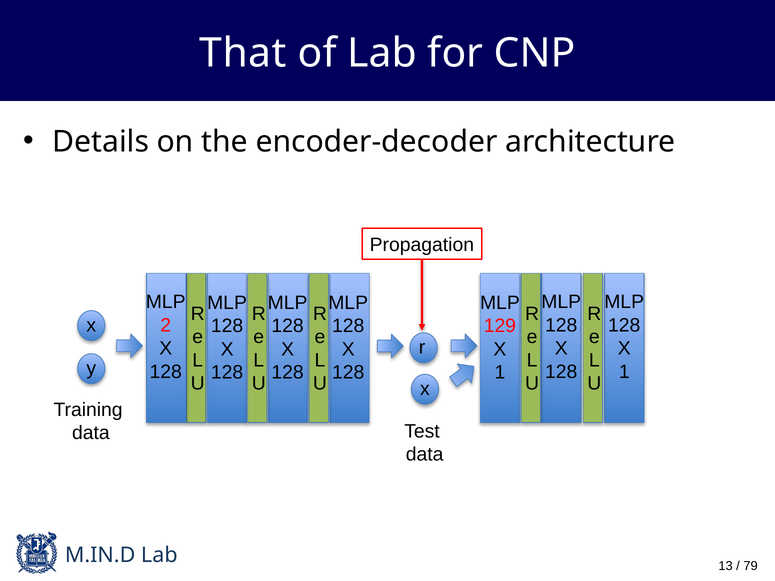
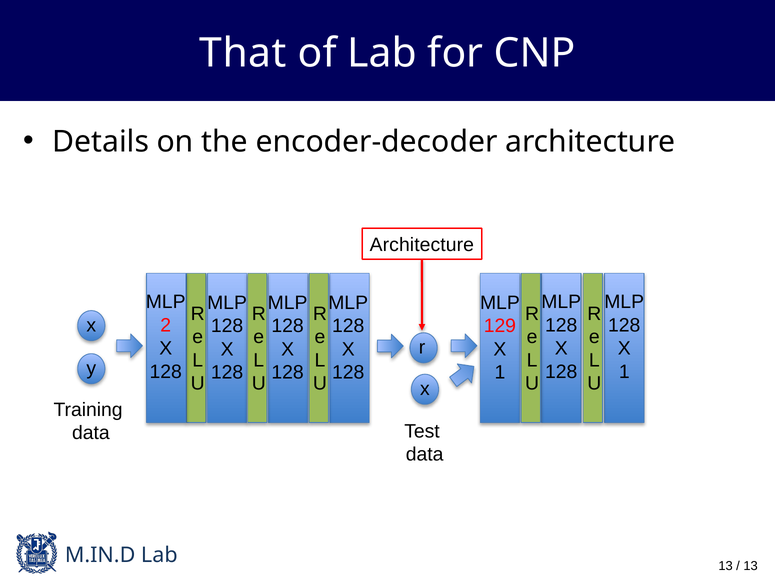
Propagation at (422, 245): Propagation -> Architecture
79 at (751, 566): 79 -> 13
